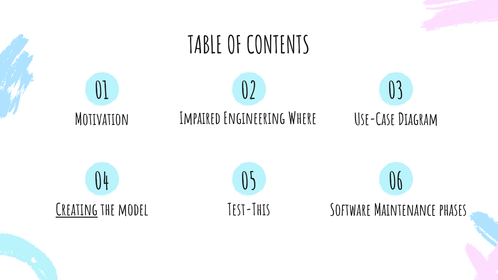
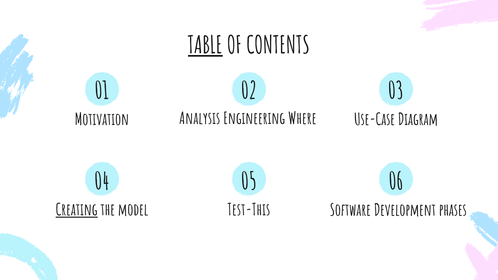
TABLE underline: none -> present
Impaired: Impaired -> Analysis
Maintenance: Maintenance -> Development
